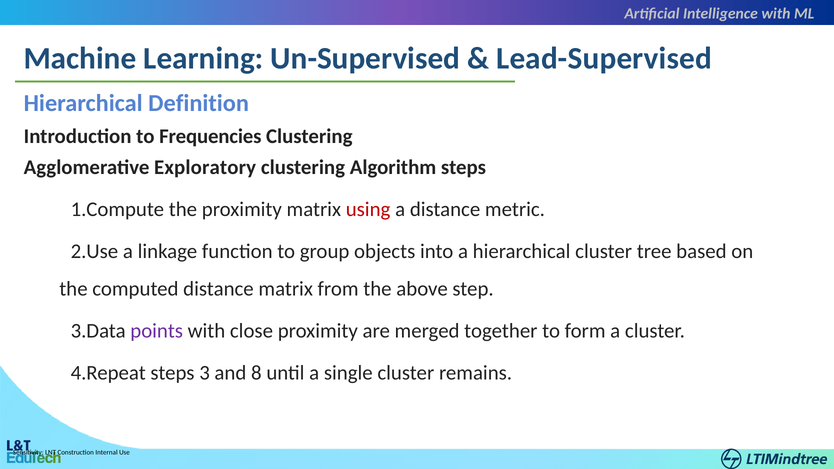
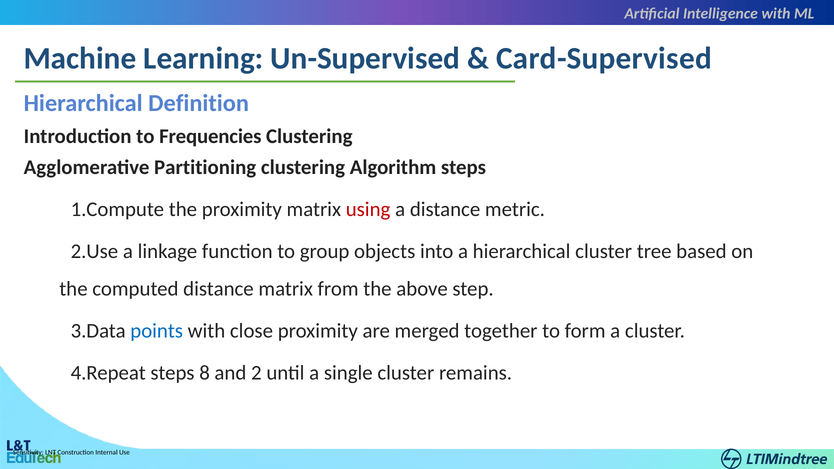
Lead-Supervised: Lead-Supervised -> Card-Supervised
Exploratory: Exploratory -> Partitioning
points colour: purple -> blue
3: 3 -> 8
8: 8 -> 2
